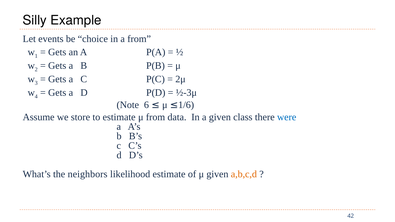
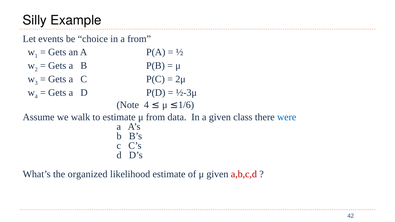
Note 6: 6 -> 4
store: store -> walk
neighbors: neighbors -> organized
a,b,c,d colour: orange -> red
